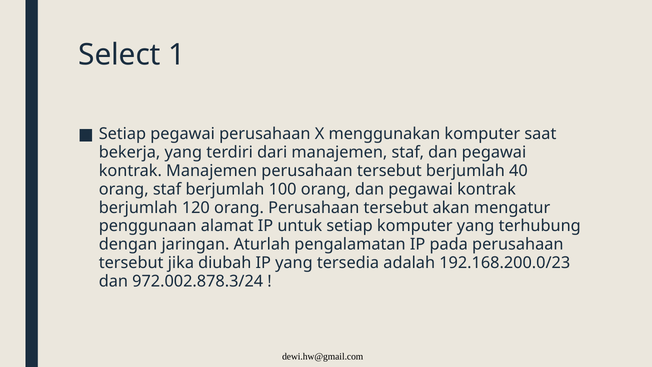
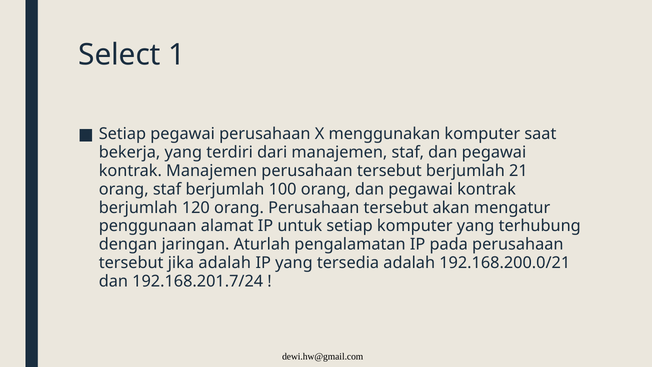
40: 40 -> 21
jika diubah: diubah -> adalah
192.168.200.0/23: 192.168.200.0/23 -> 192.168.200.0/21
972.002.878.3/24: 972.002.878.3/24 -> 192.168.201.7/24
